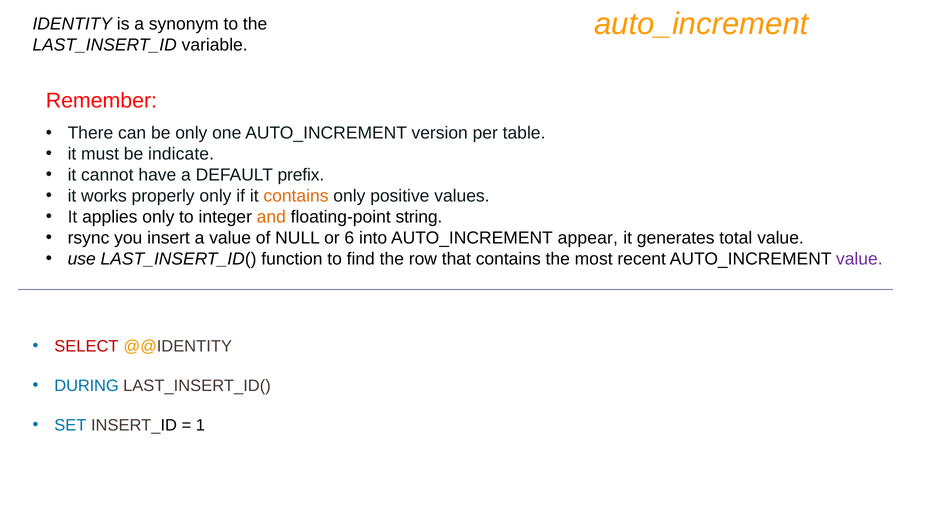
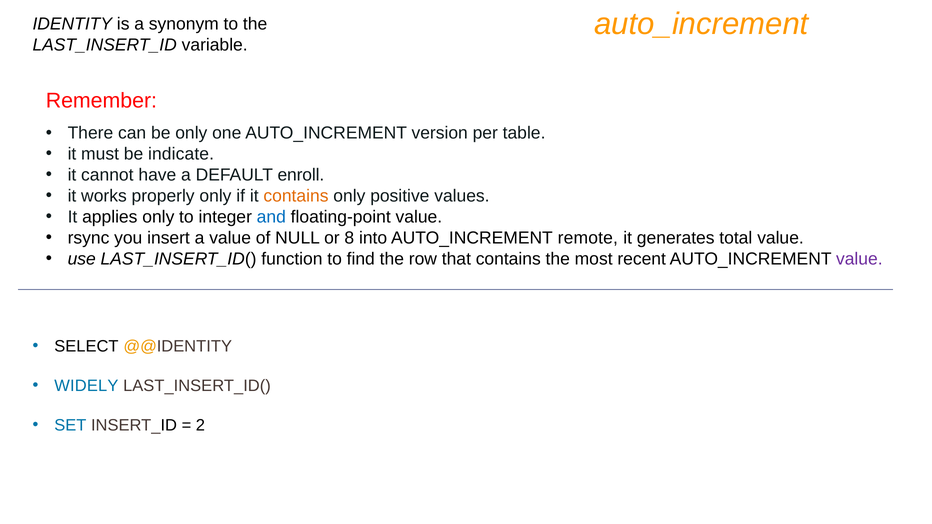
prefix: prefix -> enroll
and colour: orange -> blue
floating-point string: string -> value
6: 6 -> 8
appear: appear -> remote
SELECT colour: red -> black
DURING: DURING -> WIDELY
1: 1 -> 2
